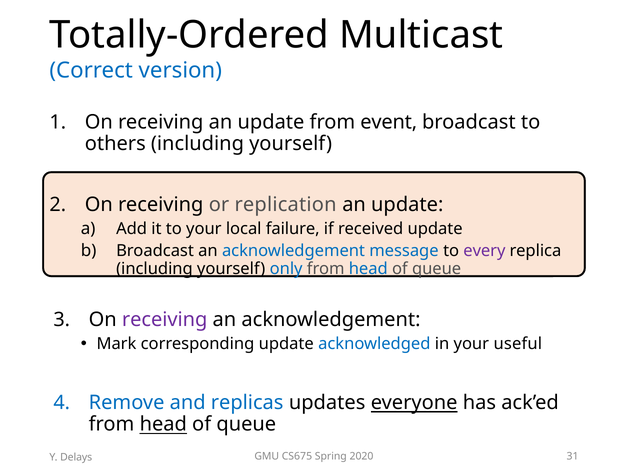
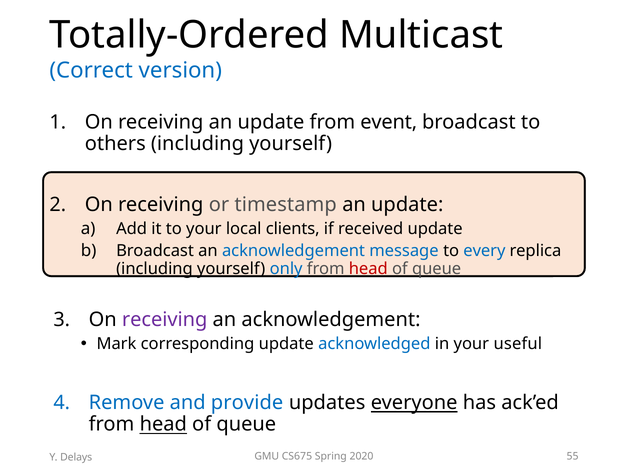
replication: replication -> timestamp
failure: failure -> clients
every colour: purple -> blue
head at (368, 269) colour: blue -> red
replicas: replicas -> provide
31: 31 -> 55
